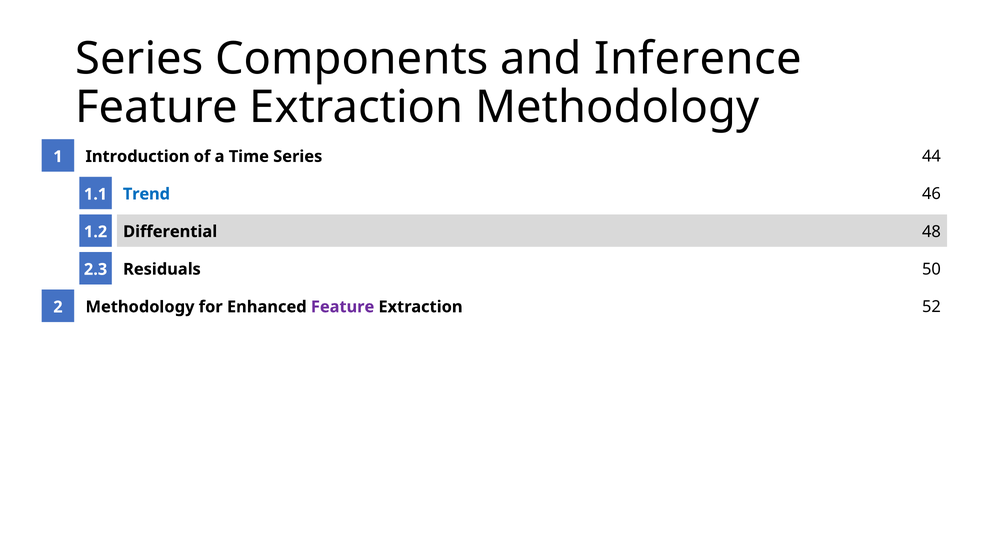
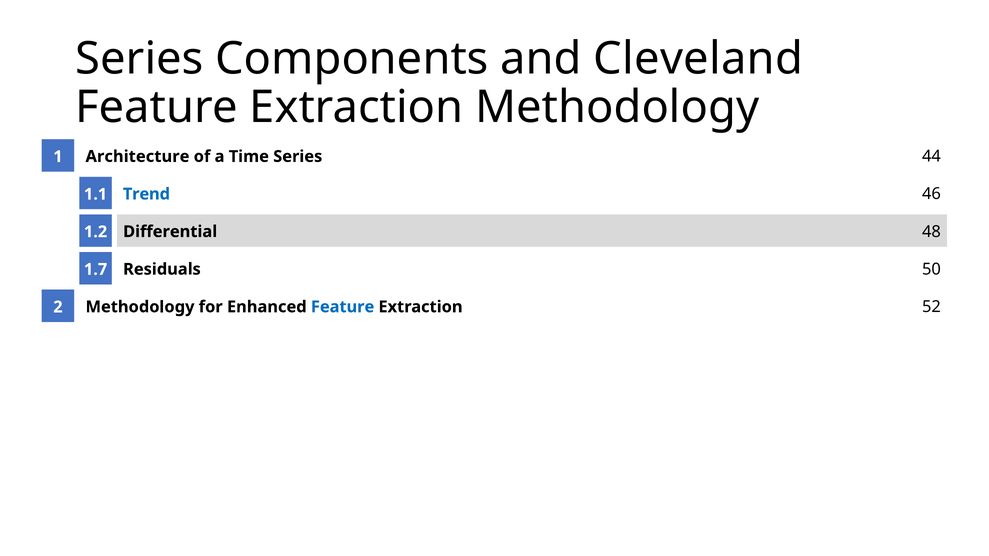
Inference: Inference -> Cleveland
Introduction: Introduction -> Architecture
2.3: 2.3 -> 1.7
Feature at (343, 307) colour: purple -> blue
